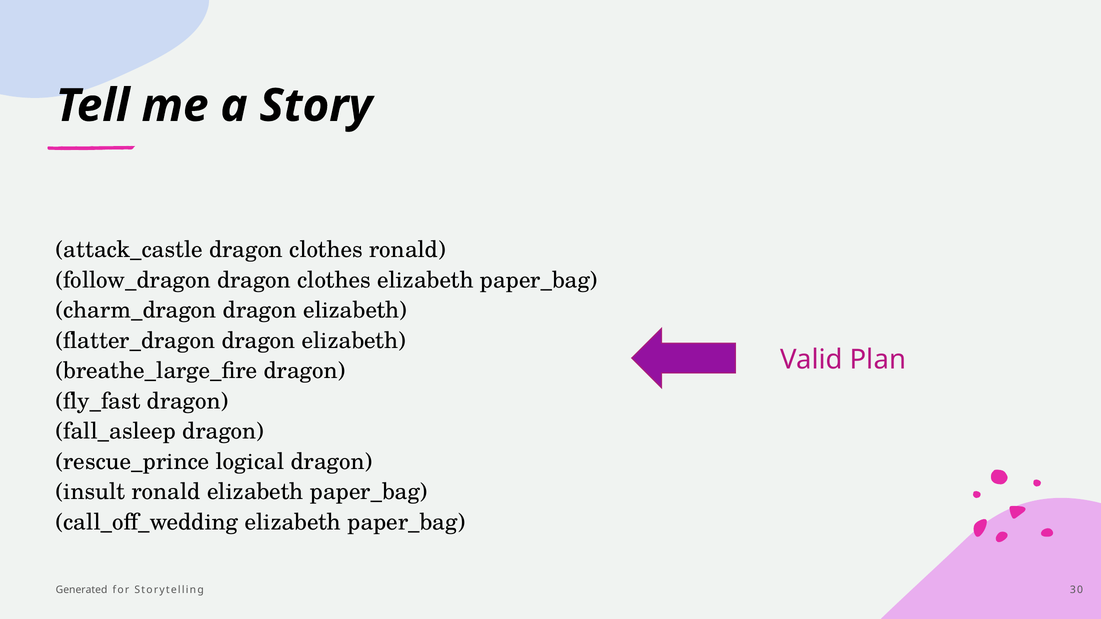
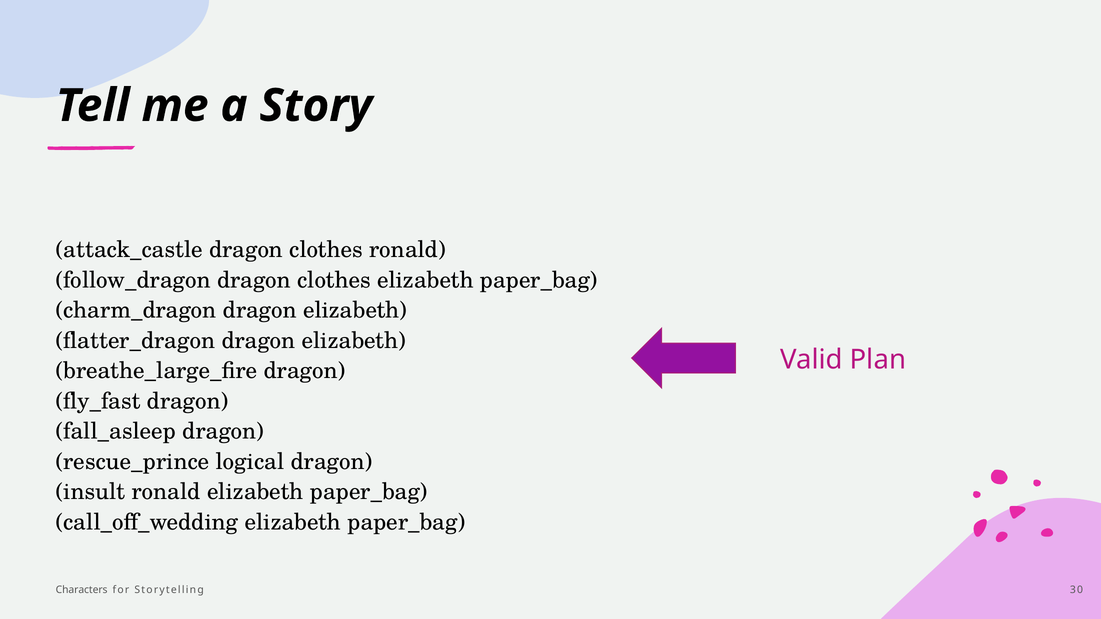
Generated: Generated -> Characters
